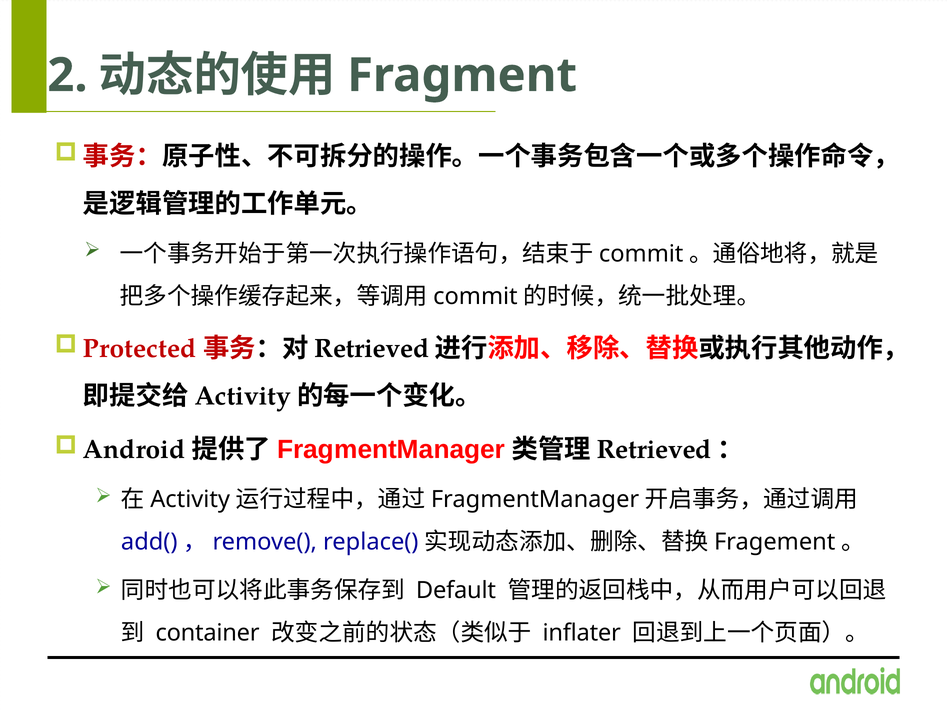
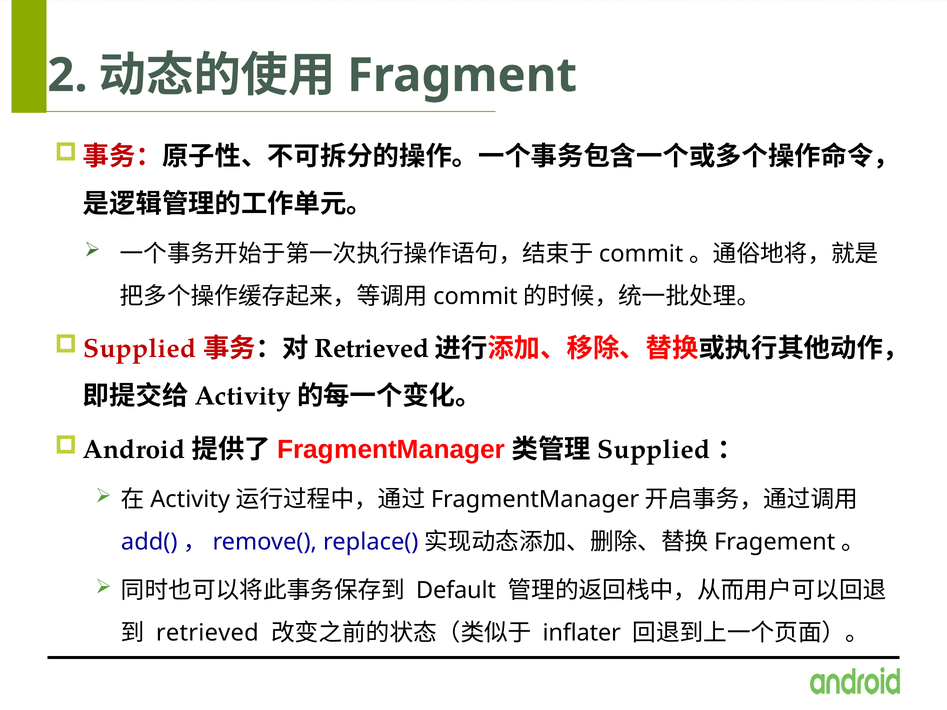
Protected at (140, 349): Protected -> Supplied
Retrieved at (654, 450): Retrieved -> Supplied
container at (208, 633): container -> retrieved
